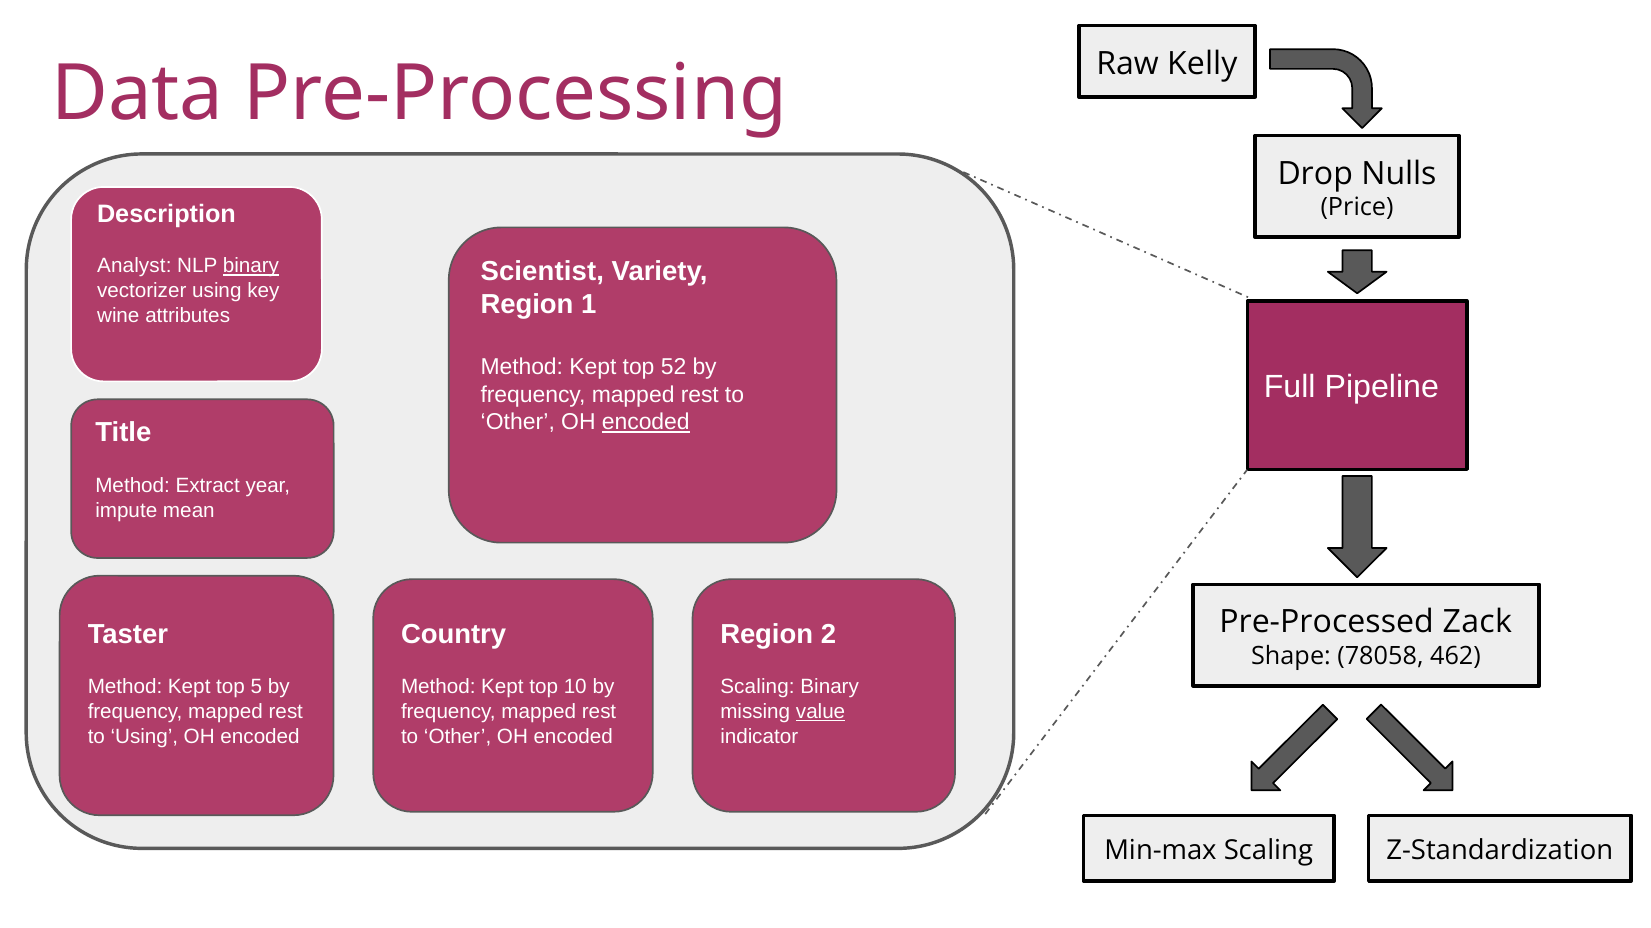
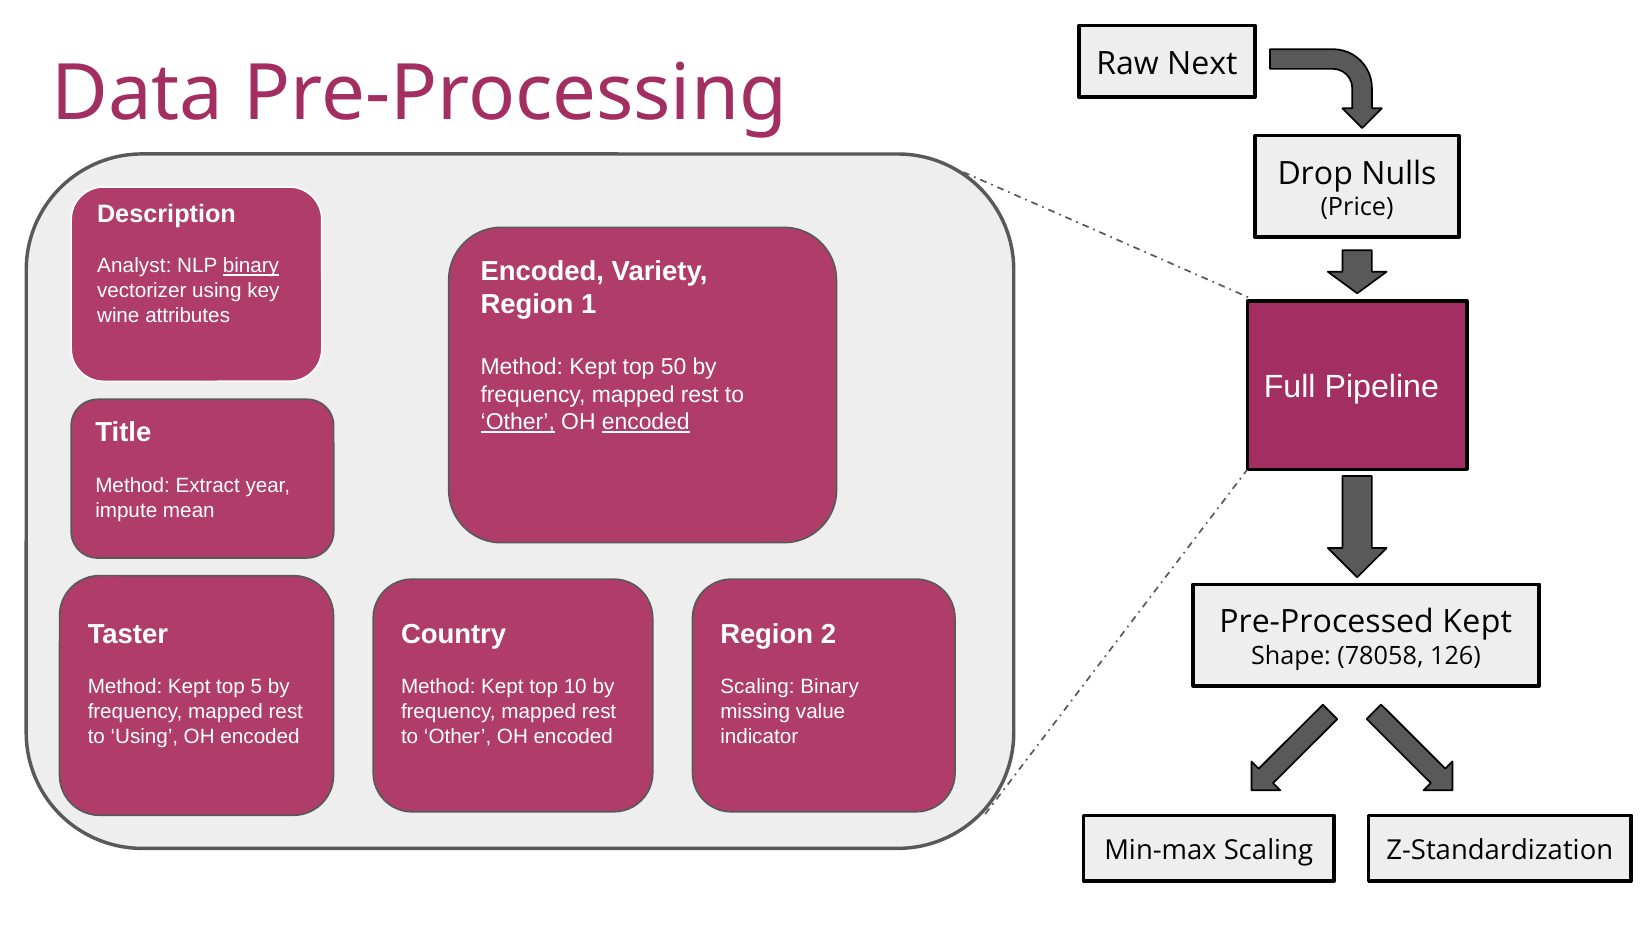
Kelly: Kelly -> Next
Scientist at (542, 271): Scientist -> Encoded
52: 52 -> 50
Other at (518, 423) underline: none -> present
Pre-Processed Zack: Zack -> Kept
462: 462 -> 126
value underline: present -> none
